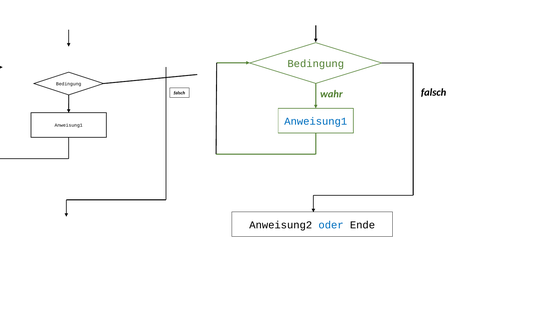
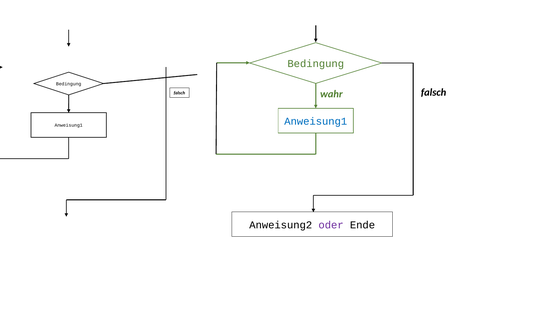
oder colour: blue -> purple
